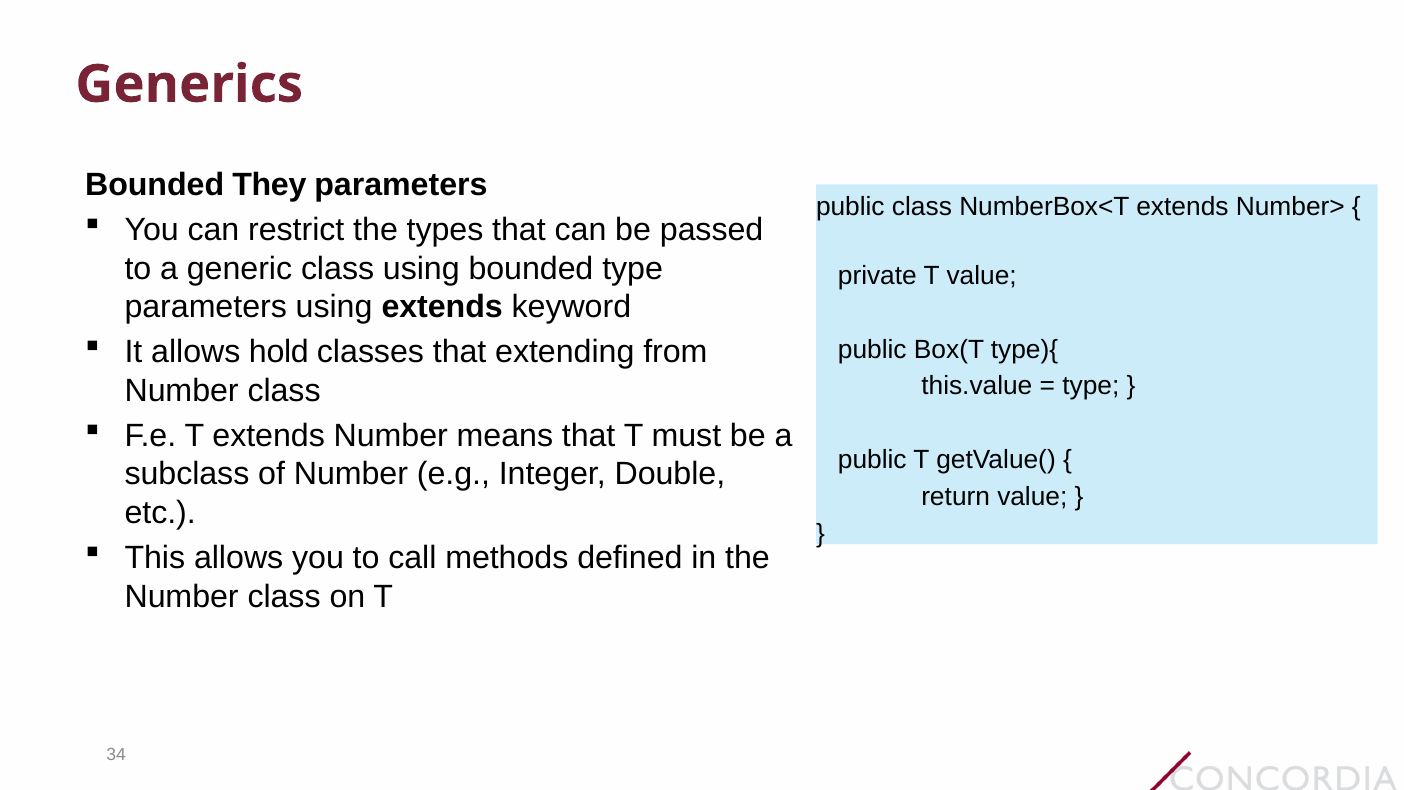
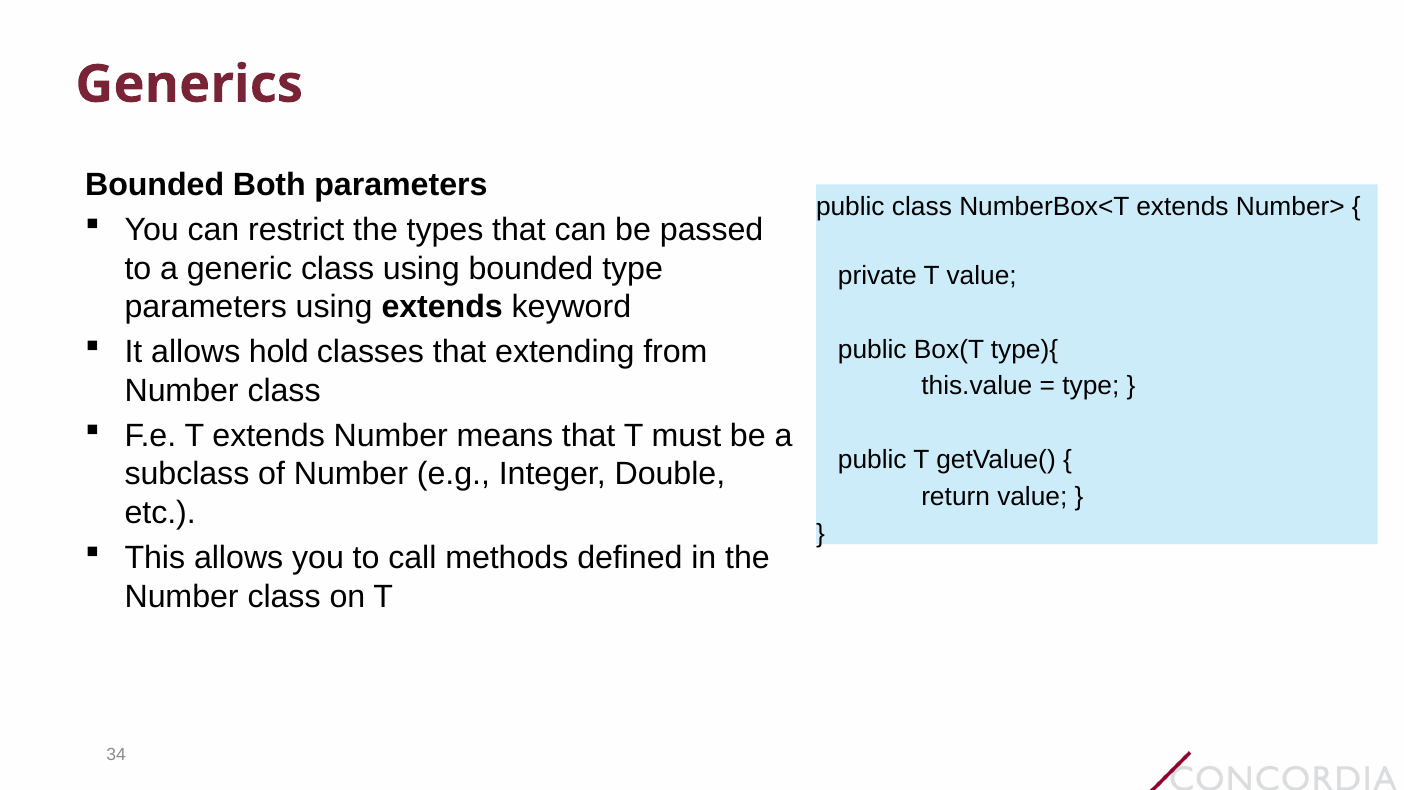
They: They -> Both
